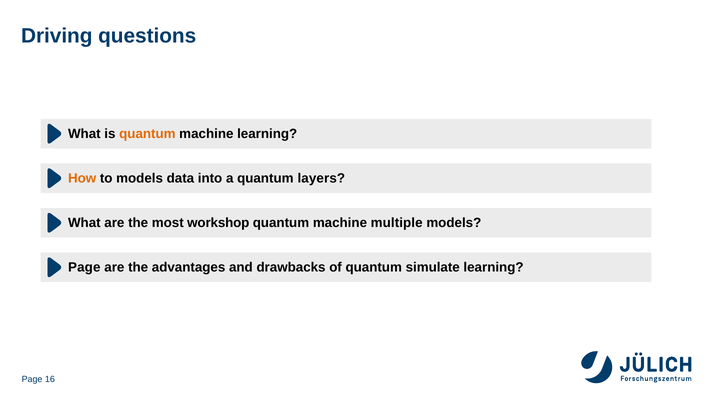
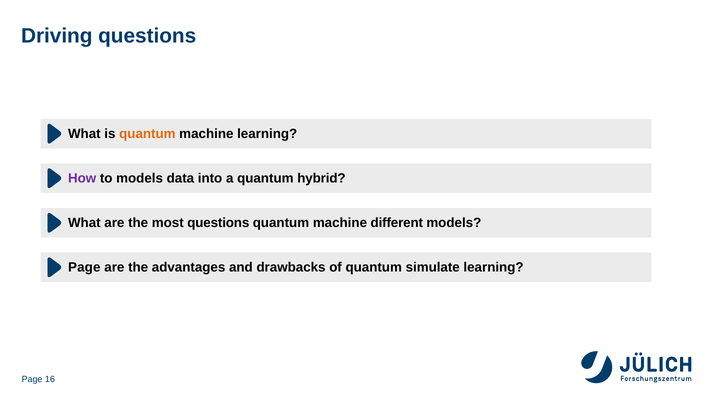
How colour: orange -> purple
layers: layers -> hybrid
most workshop: workshop -> questions
multiple: multiple -> different
